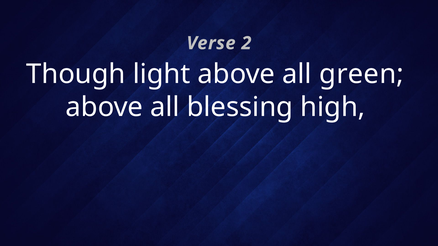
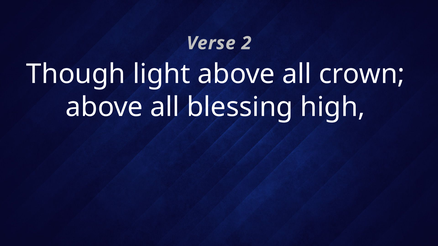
green: green -> crown
